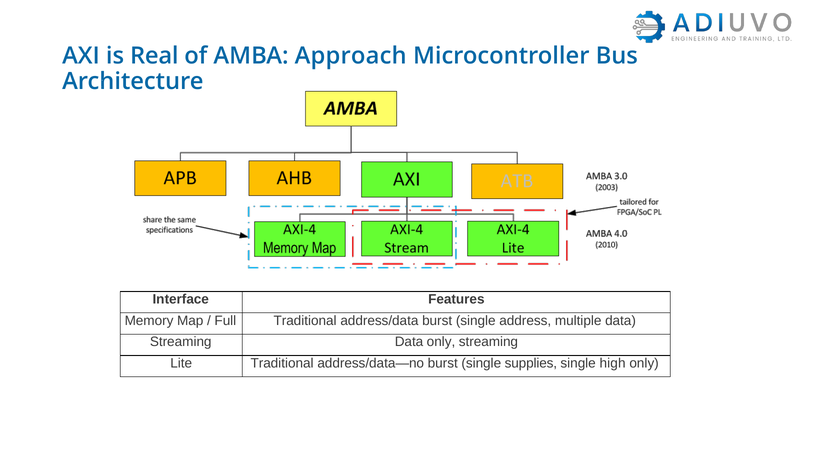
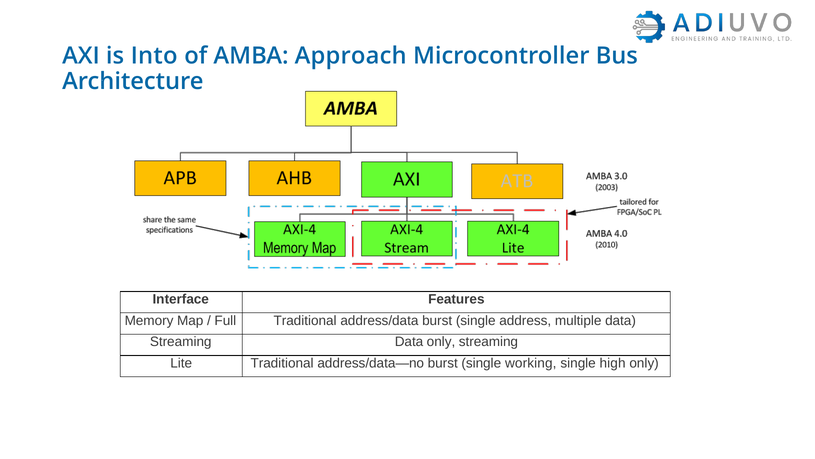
Real: Real -> Into
supplies: supplies -> working
